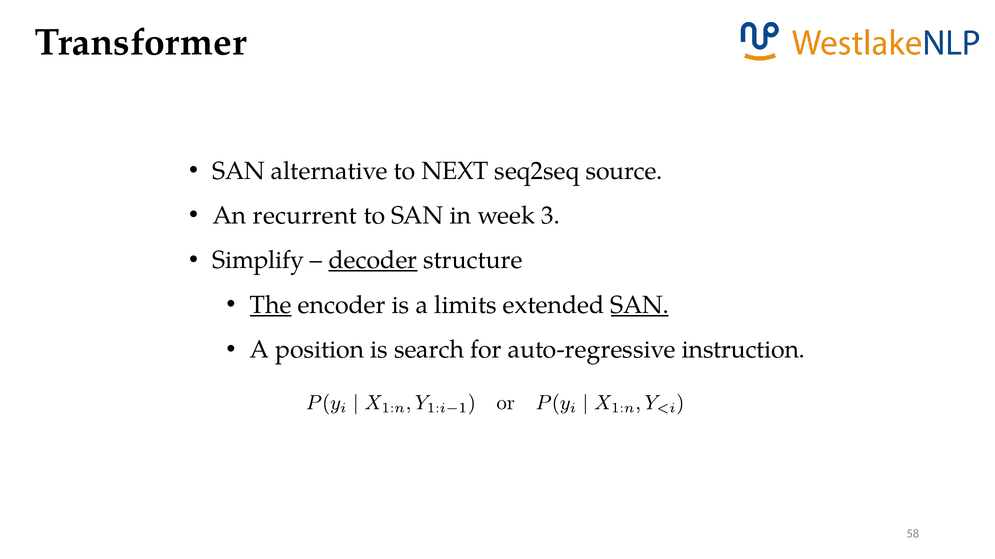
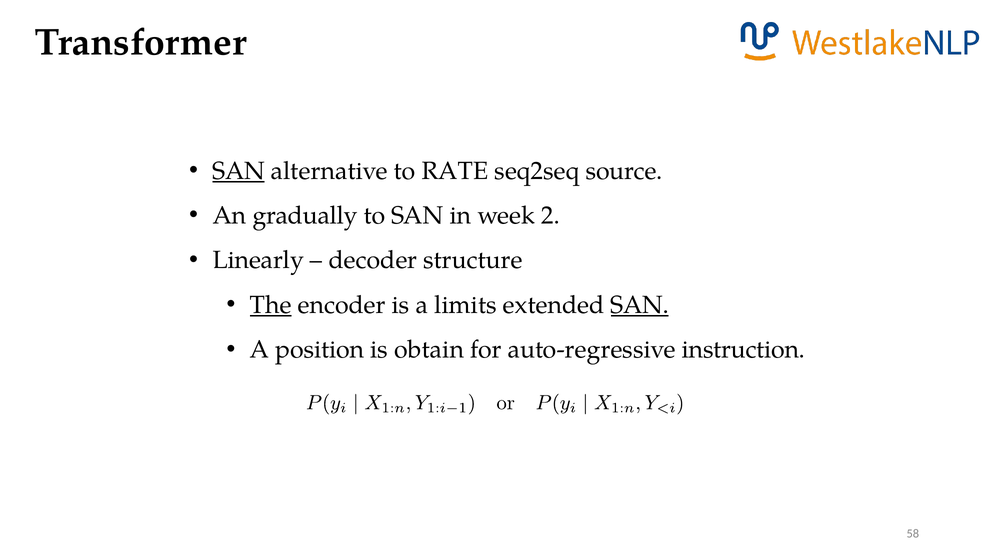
SAN at (239, 171) underline: none -> present
NEXT: NEXT -> RATE
recurrent: recurrent -> gradually
3: 3 -> 2
Simplify: Simplify -> Linearly
decoder underline: present -> none
search: search -> obtain
